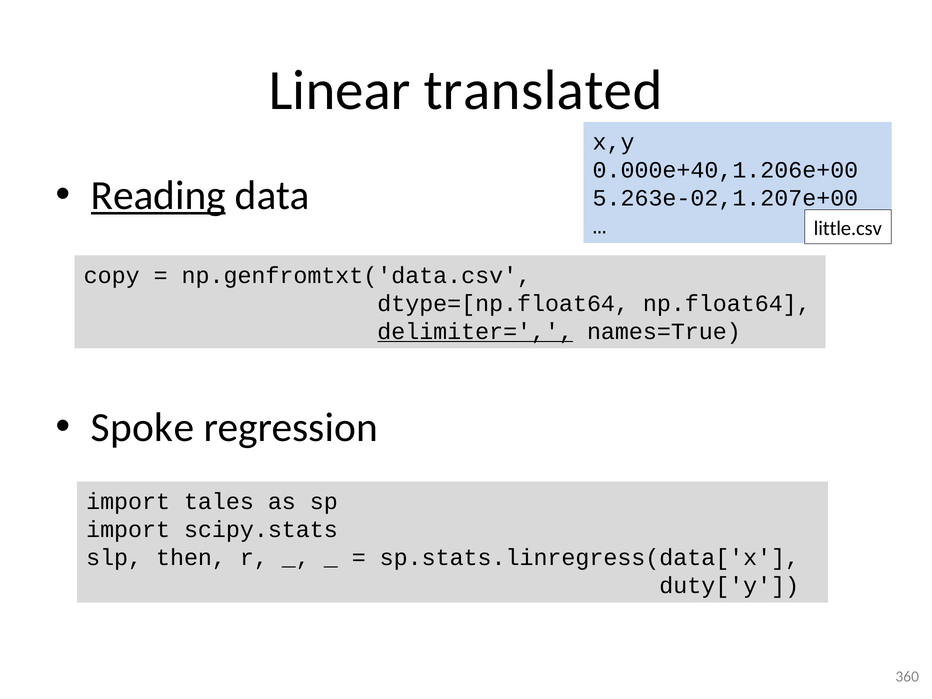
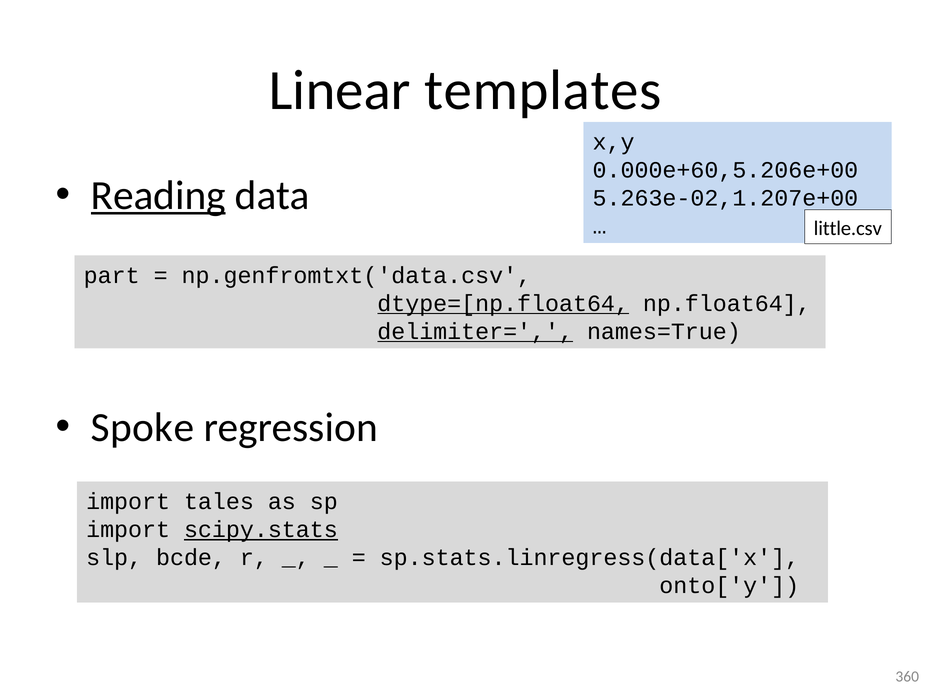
translated: translated -> templates
0.000e+40,1.206e+00: 0.000e+40,1.206e+00 -> 0.000e+60,5.206e+00
copy: copy -> part
dtype=[np.float64 underline: none -> present
scipy.stats underline: none -> present
then: then -> bcde
duty['y: duty['y -> onto['y
